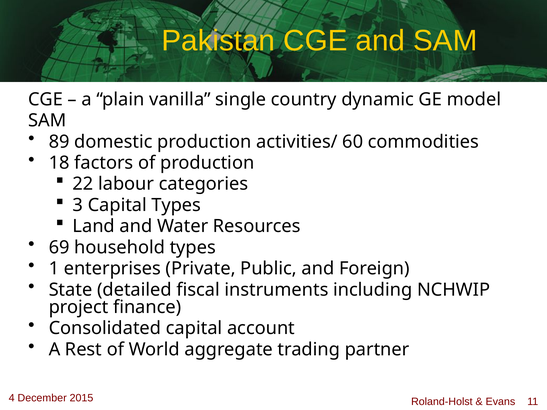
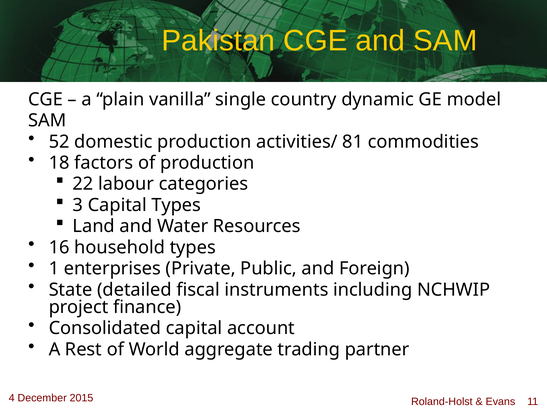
89: 89 -> 52
60: 60 -> 81
69: 69 -> 16
